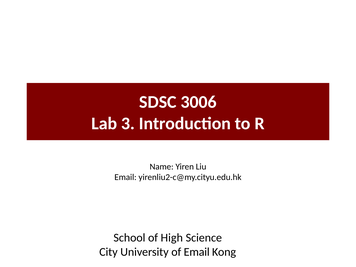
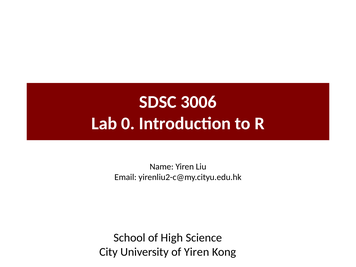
3: 3 -> 0
of Email: Email -> Yiren
